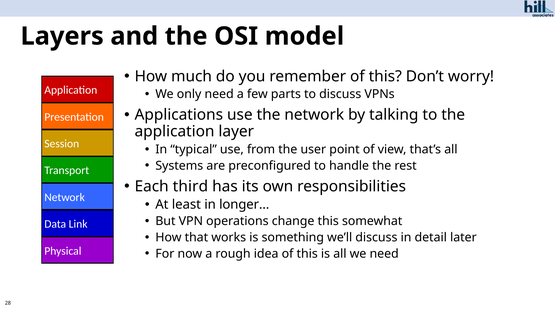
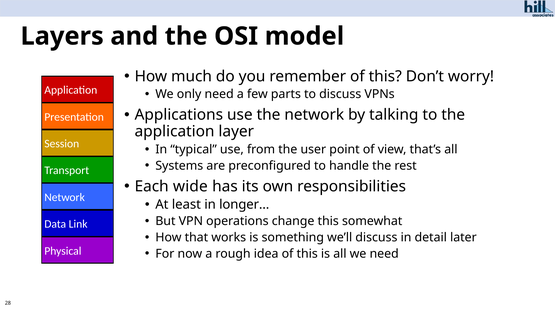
third: third -> wide
